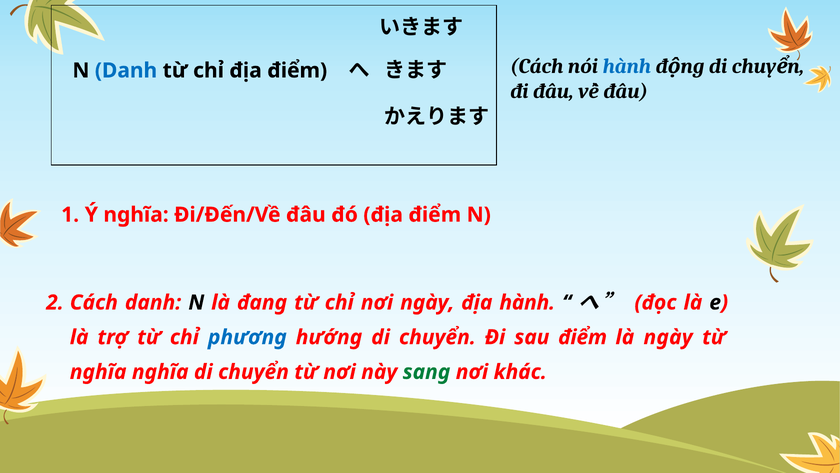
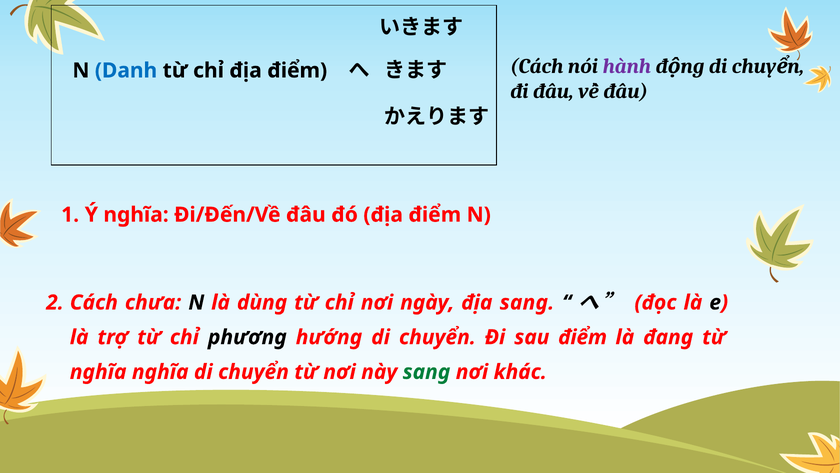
hành at (627, 66) colour: blue -> purple
Cách danh: danh -> chưa
đang: đang -> dùng
địa hành: hành -> sang
phương colour: blue -> black
là ngày: ngày -> đang
